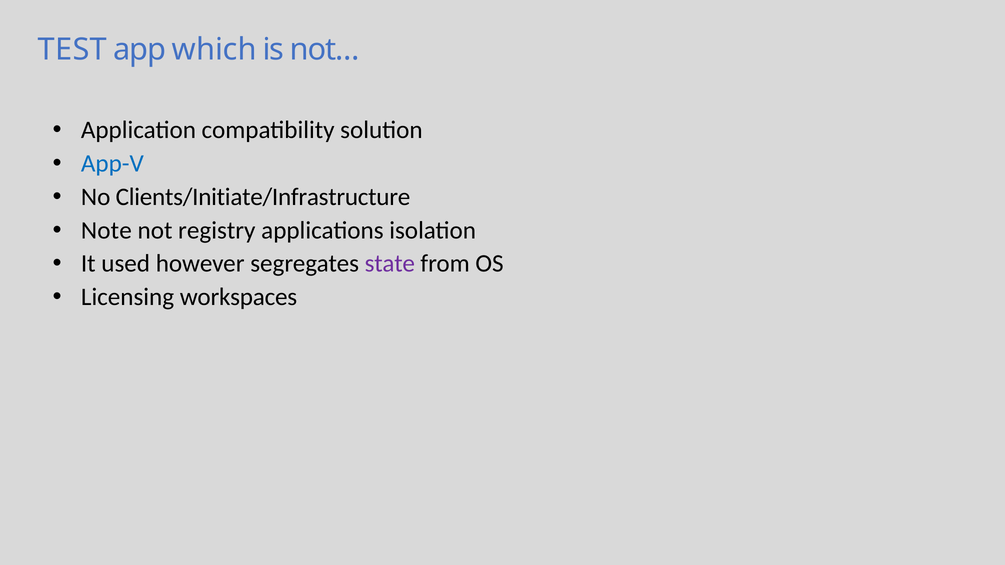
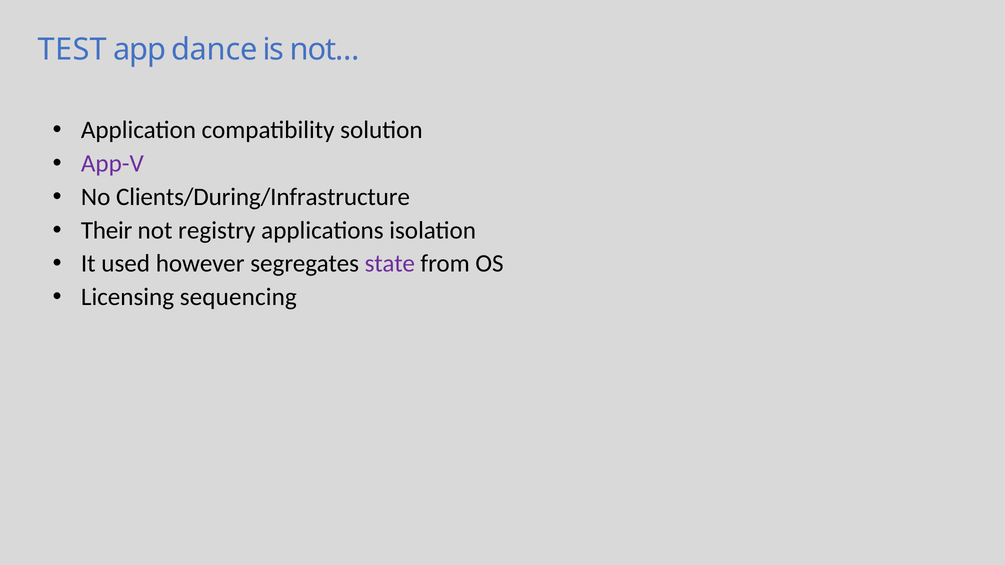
which: which -> dance
App-V colour: blue -> purple
Clients/Initiate/Infrastructure: Clients/Initiate/Infrastructure -> Clients/During/Infrastructure
Note: Note -> Their
workspaces: workspaces -> sequencing
